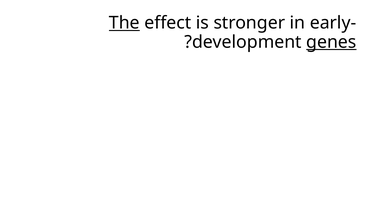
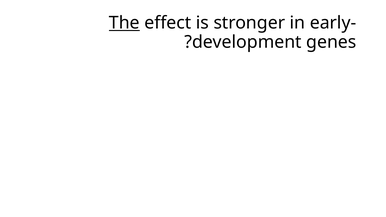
genes underline: present -> none
